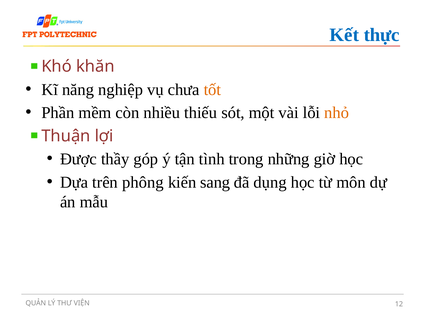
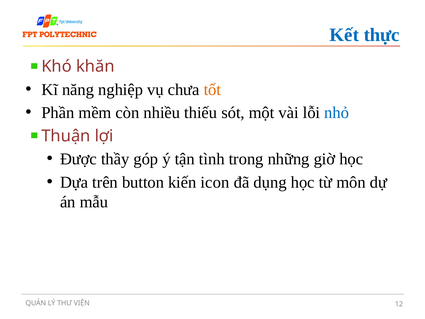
nhỏ colour: orange -> blue
phông: phông -> button
sang: sang -> icon
